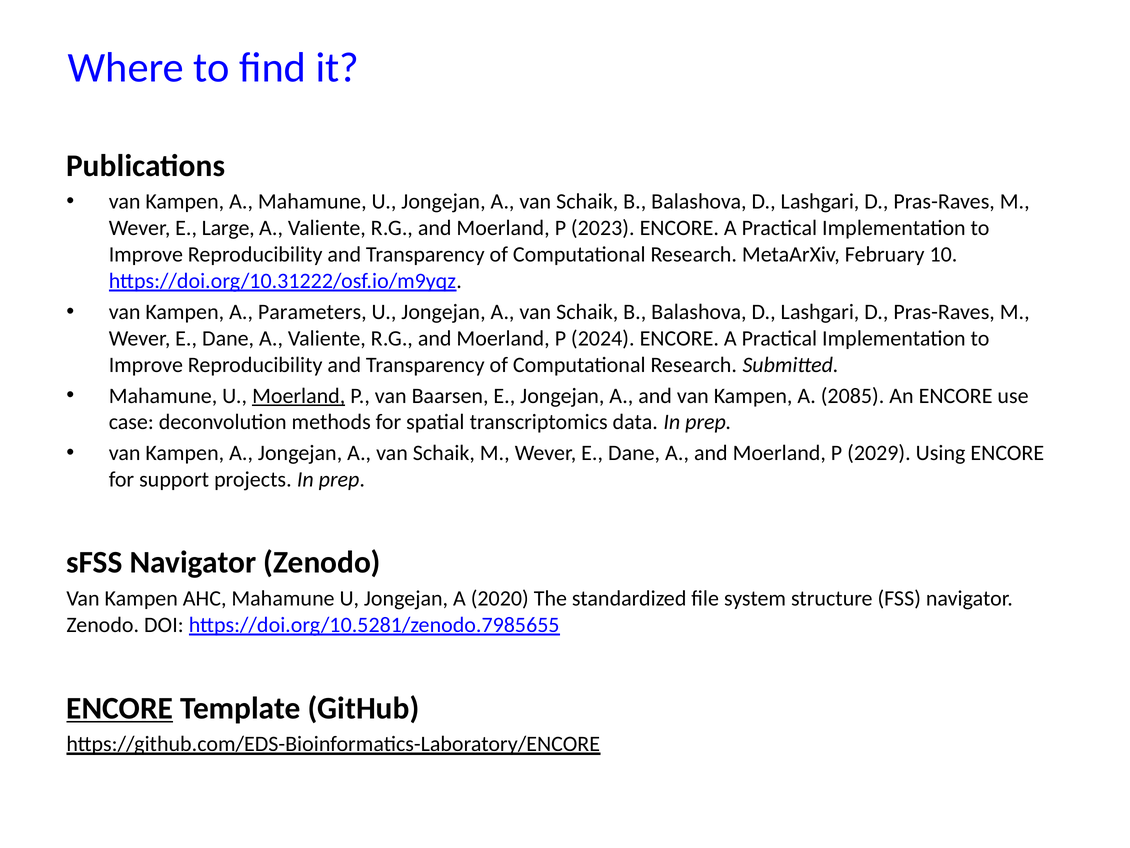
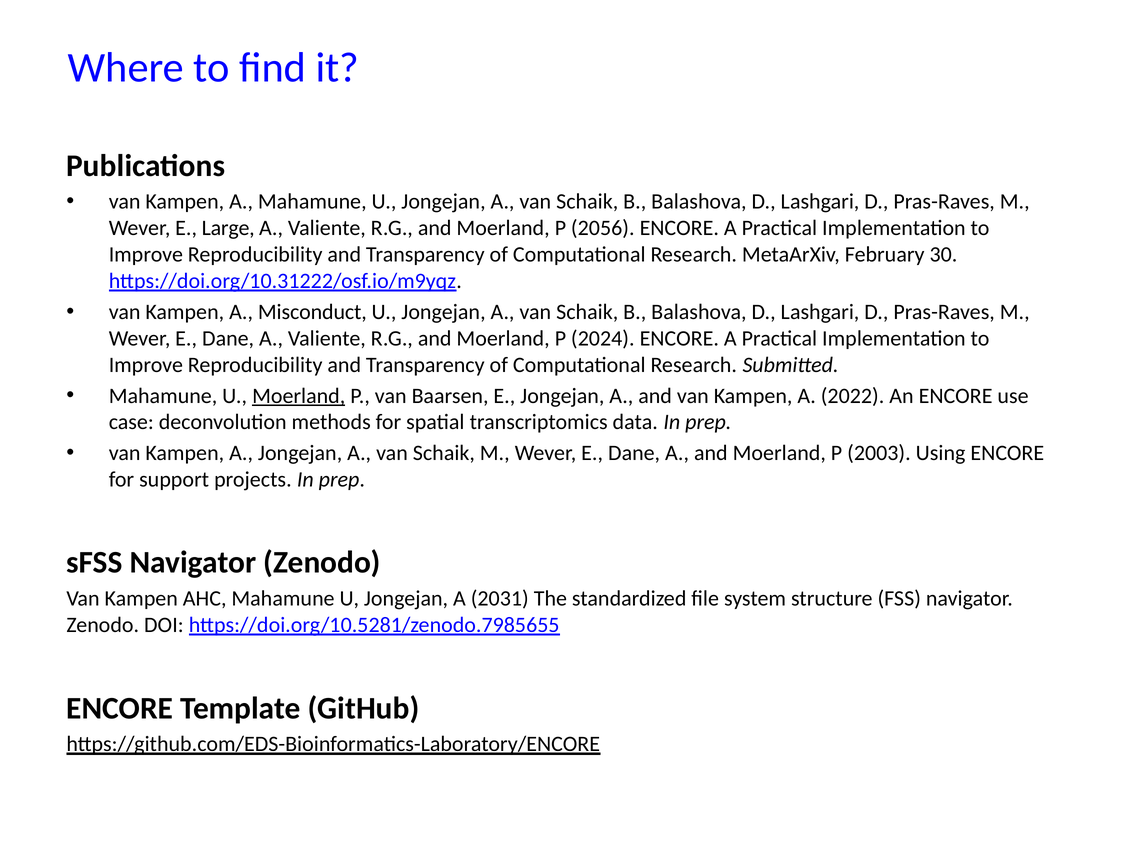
2023: 2023 -> 2056
10: 10 -> 30
Parameters: Parameters -> Misconduct
2085: 2085 -> 2022
2029: 2029 -> 2003
2020: 2020 -> 2031
ENCORE at (120, 708) underline: present -> none
